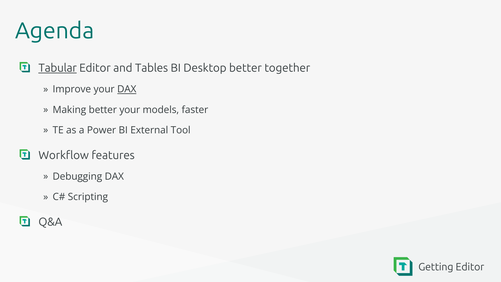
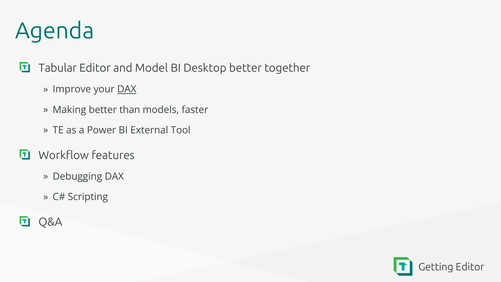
Tabular underline: present -> none
Tables: Tables -> Model
better your: your -> than
